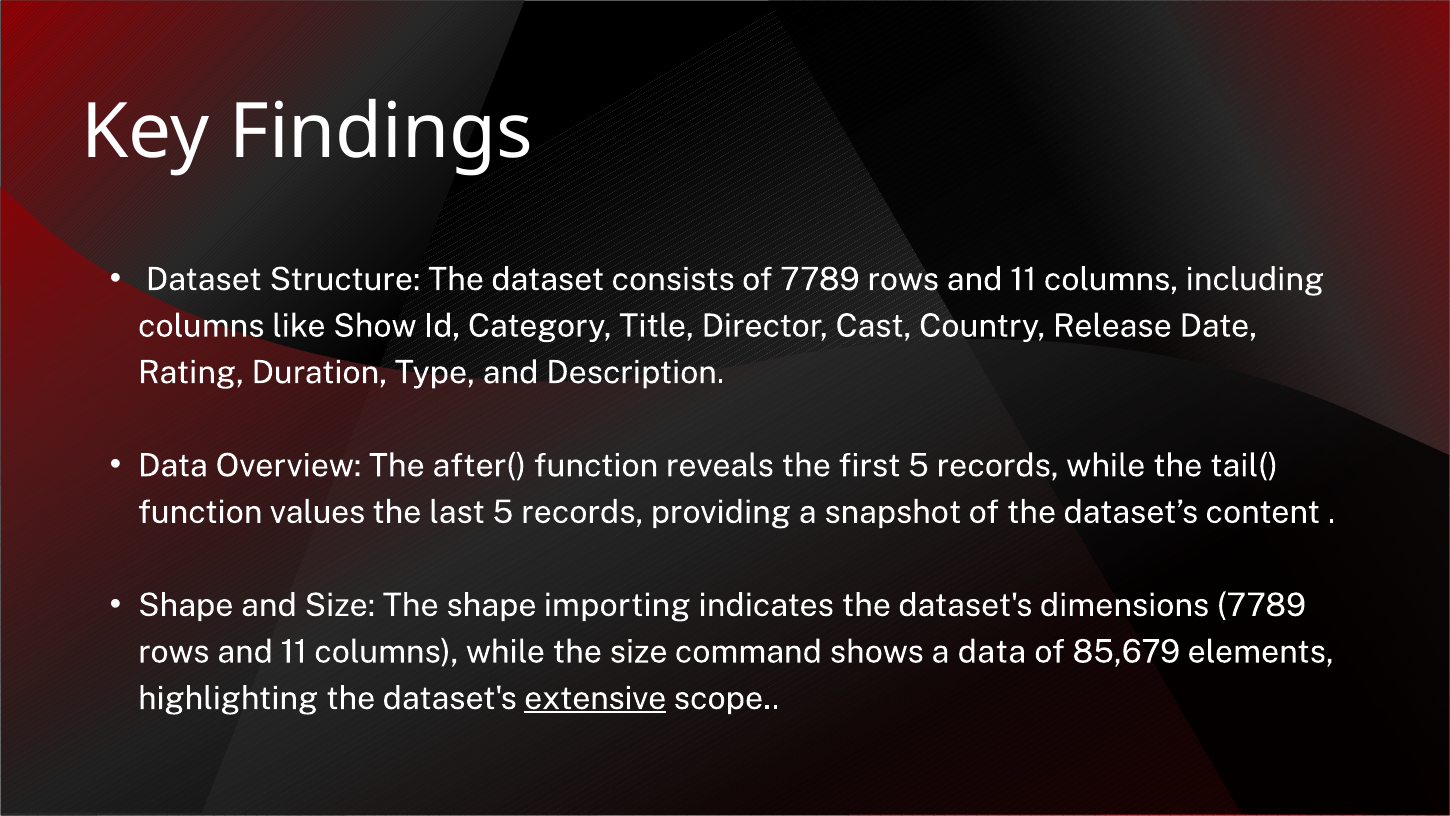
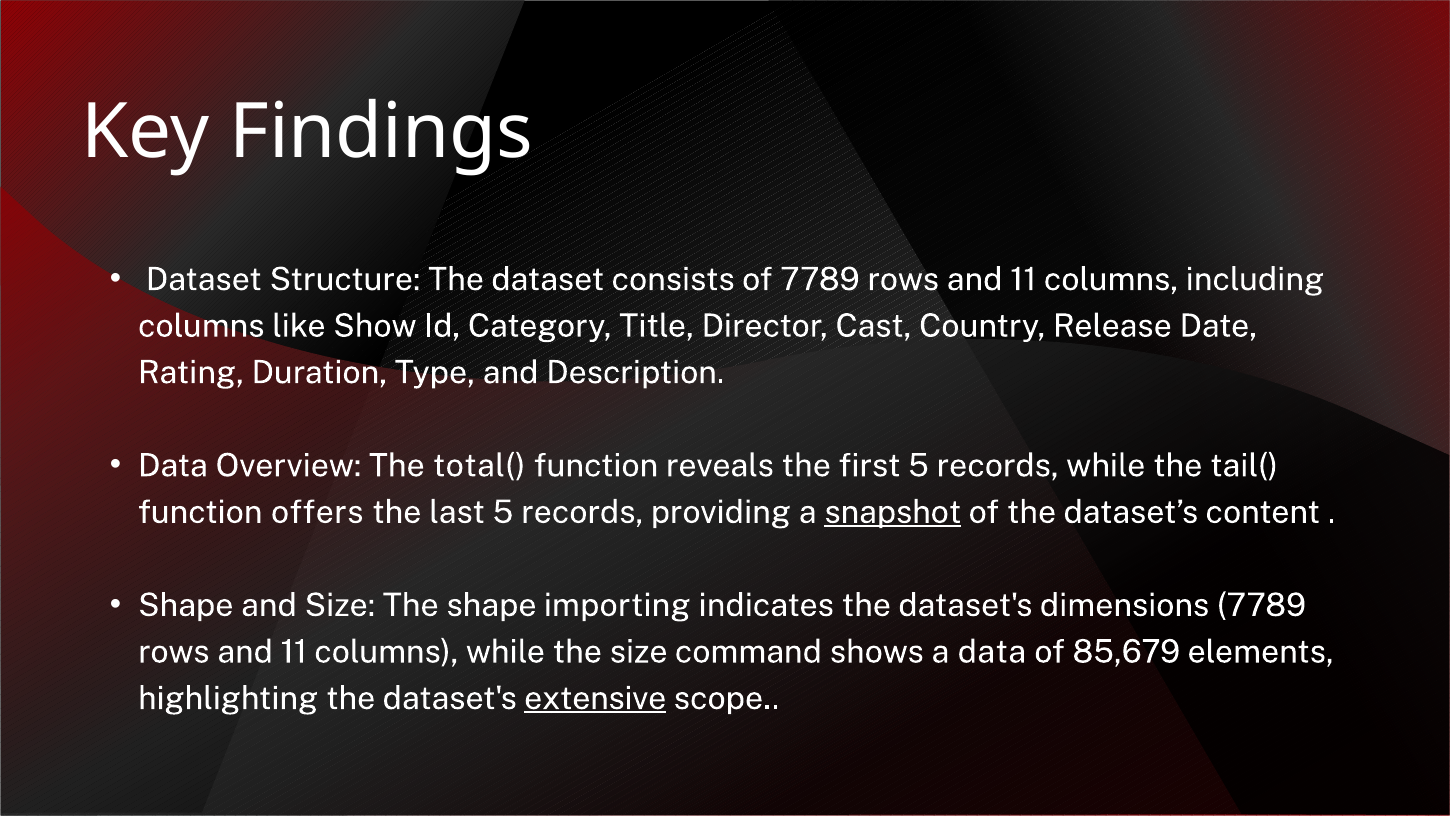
after(: after( -> total(
values: values -> offers
snapshot underline: none -> present
